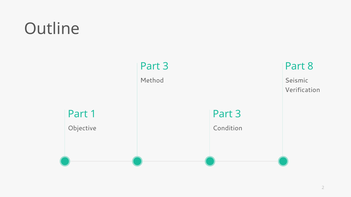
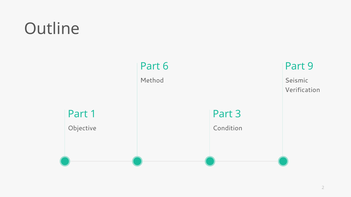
3 at (166, 66): 3 -> 6
8: 8 -> 9
